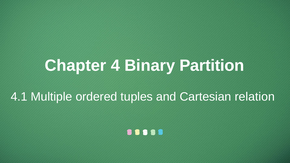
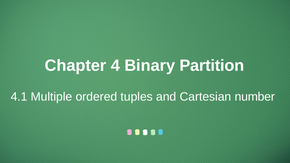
relation: relation -> number
